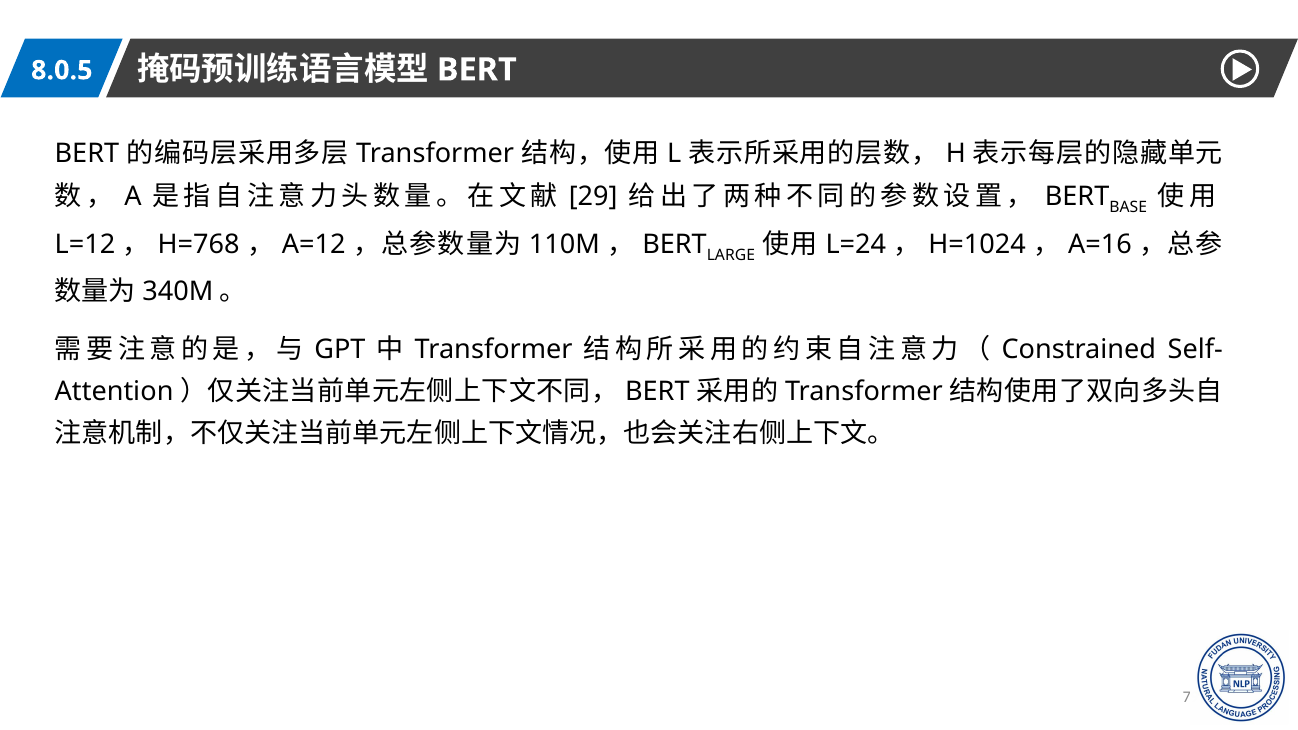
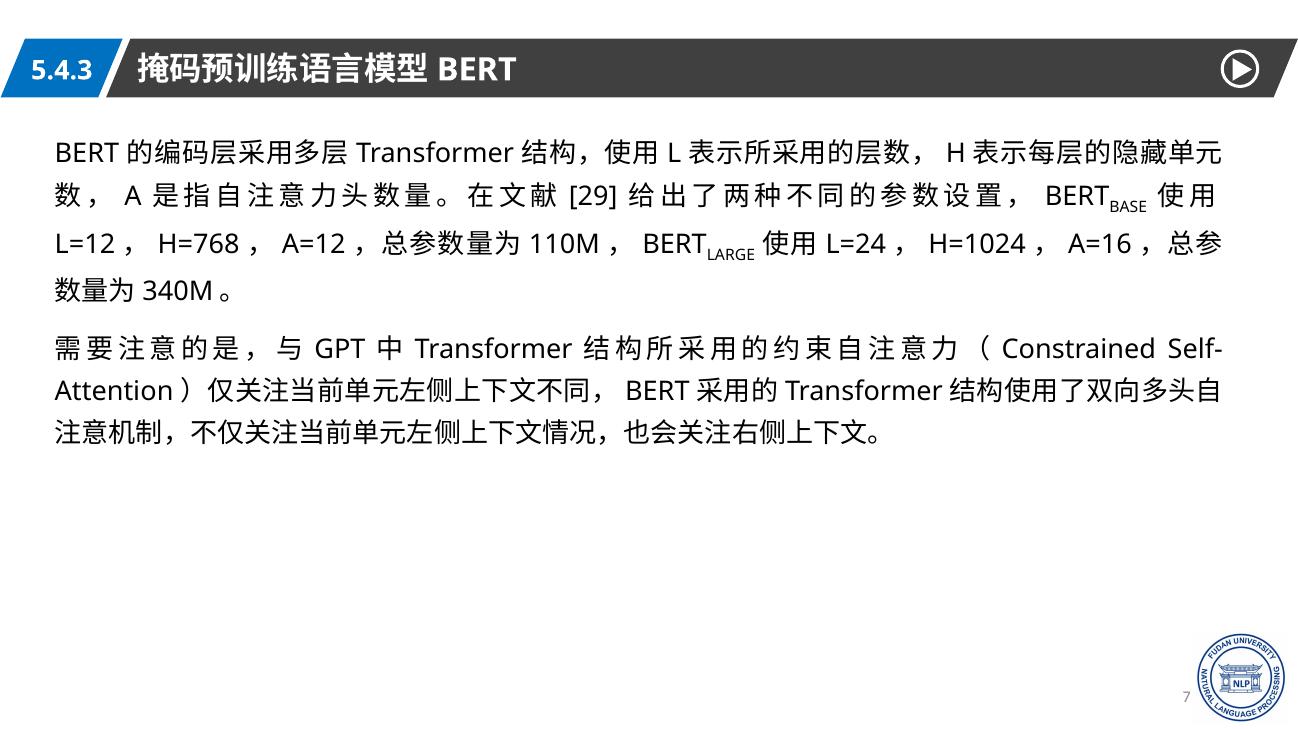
8.0.5: 8.0.5 -> 5.4.3
